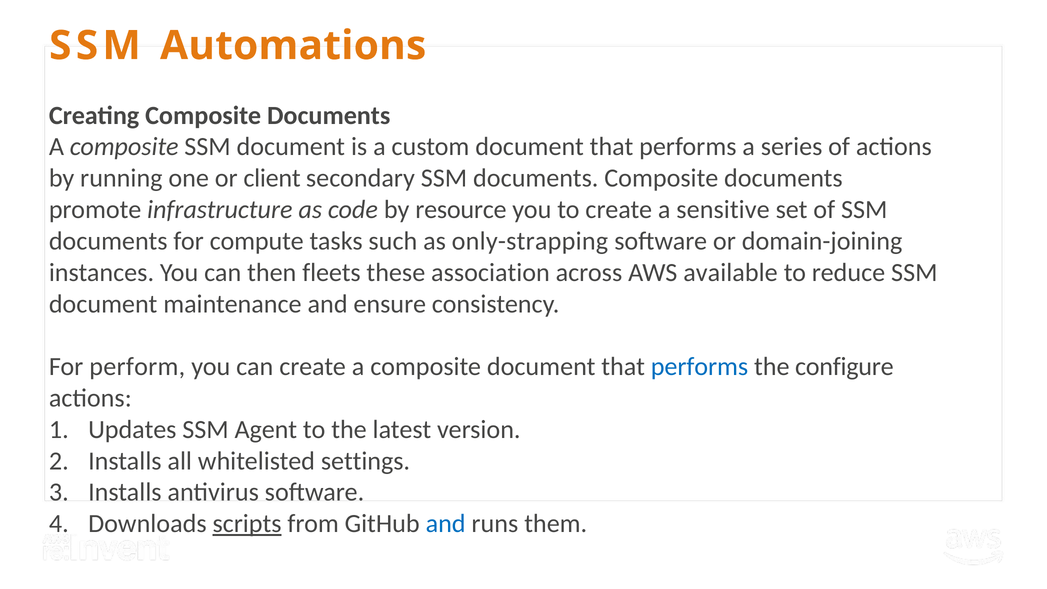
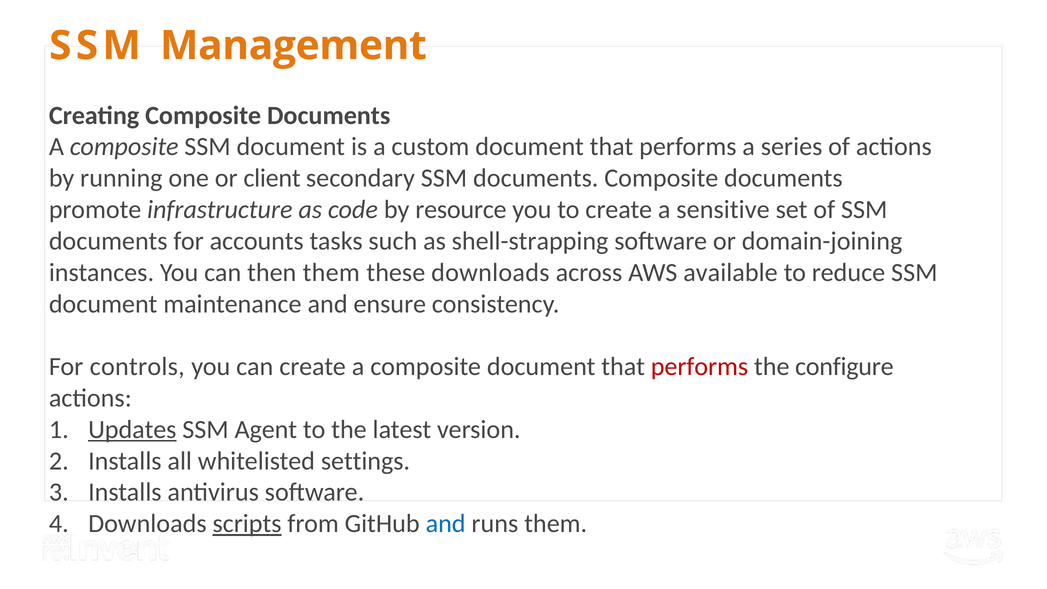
Automations: Automations -> Management
compute: compute -> accounts
only-strapping: only-strapping -> shell-strapping
then fleets: fleets -> them
these association: association -> downloads
perform: perform -> controls
performs at (699, 367) colour: blue -> red
Updates underline: none -> present
